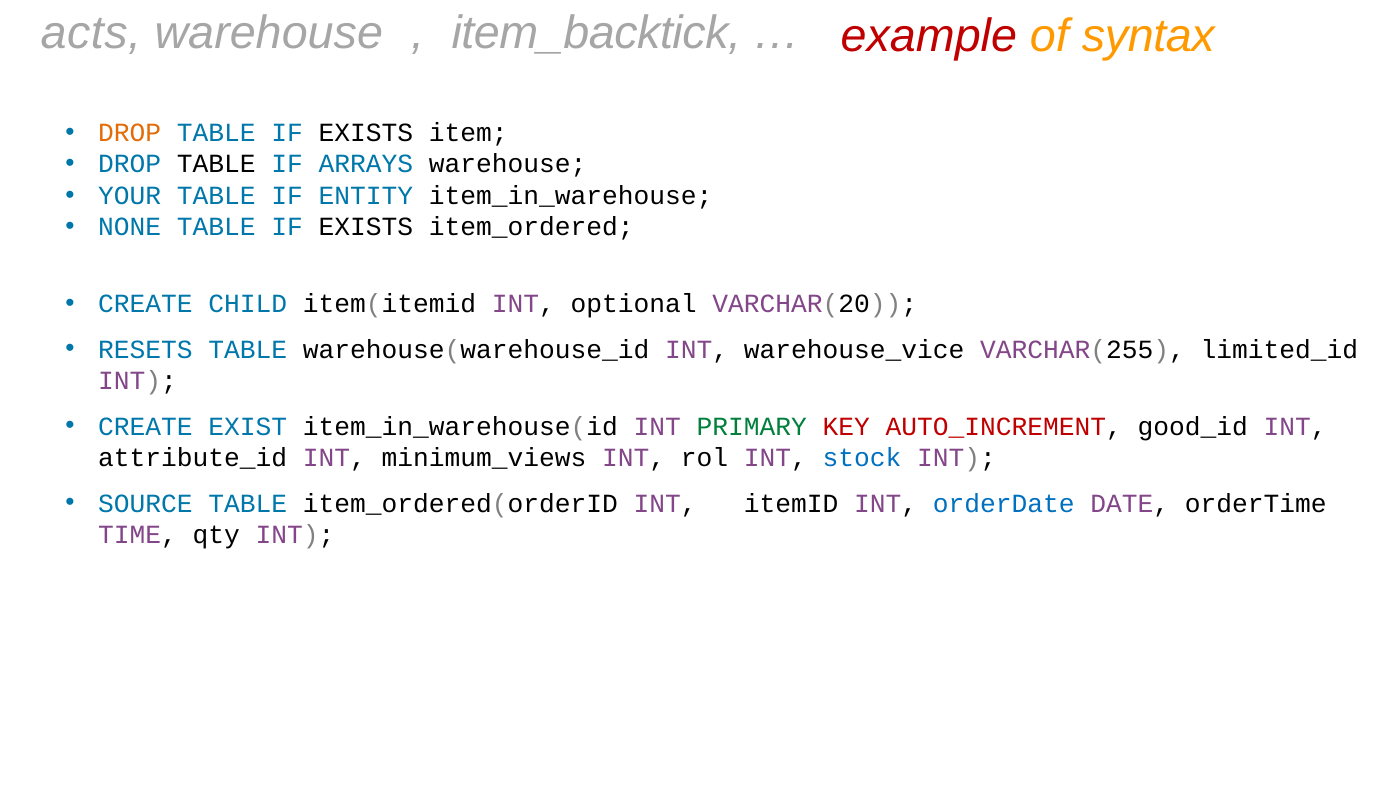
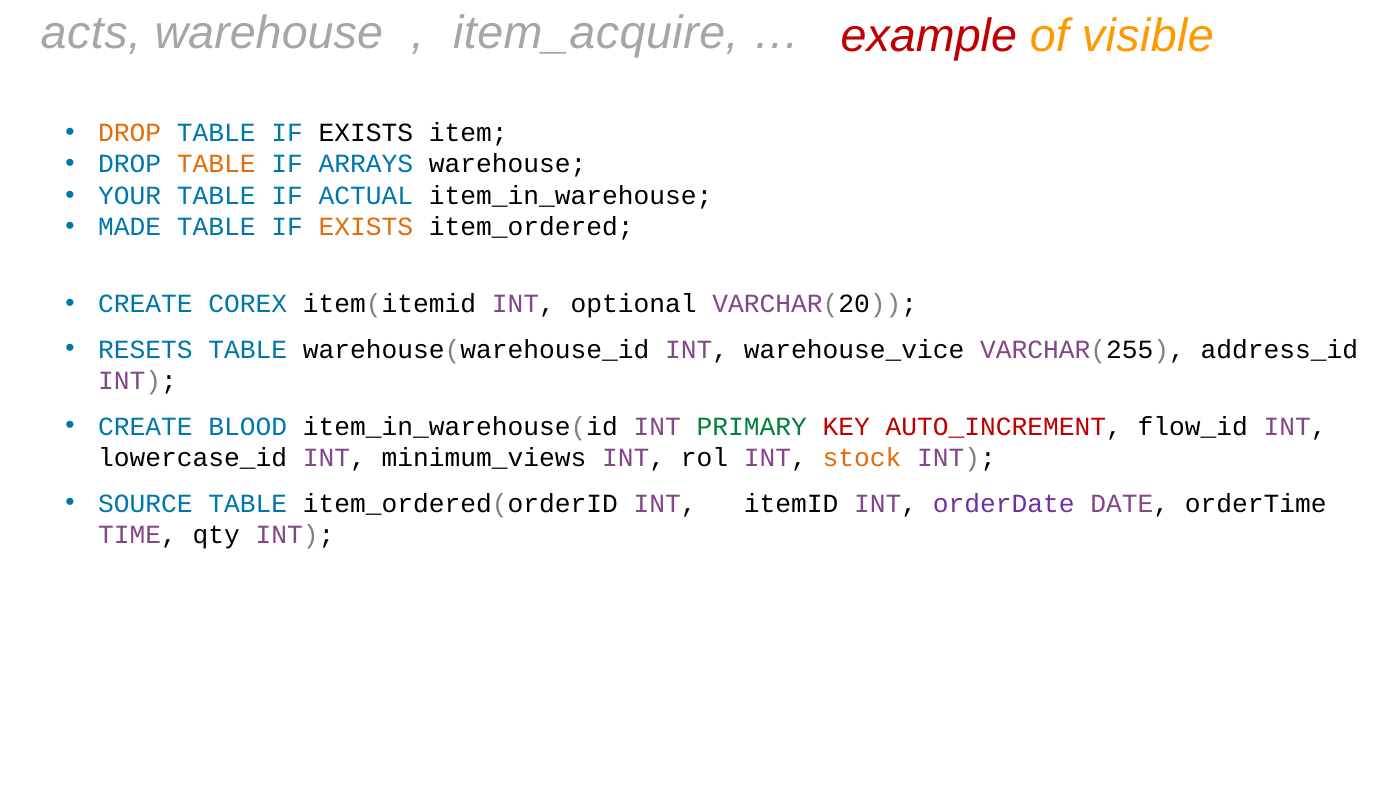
item_backtick: item_backtick -> item_acquire
syntax: syntax -> visible
TABLE at (216, 164) colour: black -> orange
ENTITY: ENTITY -> ACTUAL
NONE: NONE -> MADE
EXISTS at (366, 227) colour: black -> orange
CHILD: CHILD -> COREX
limited_id: limited_id -> address_id
EXIST: EXIST -> BLOOD
good_id: good_id -> flow_id
attribute_id: attribute_id -> lowercase_id
stock colour: blue -> orange
orderDate colour: blue -> purple
